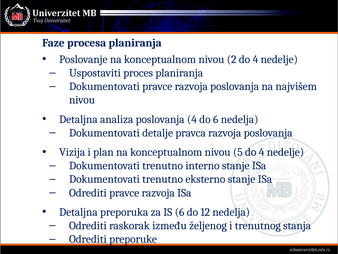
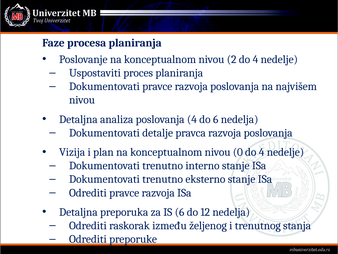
5: 5 -> 0
